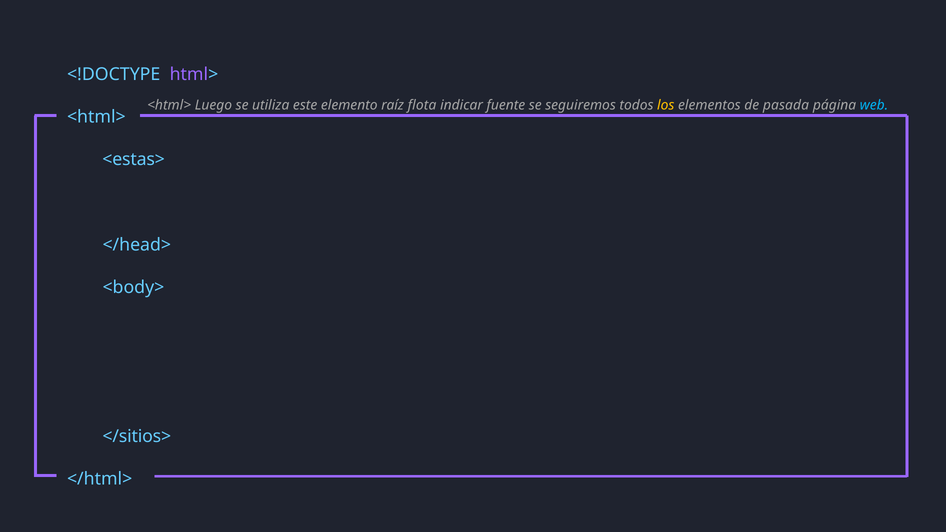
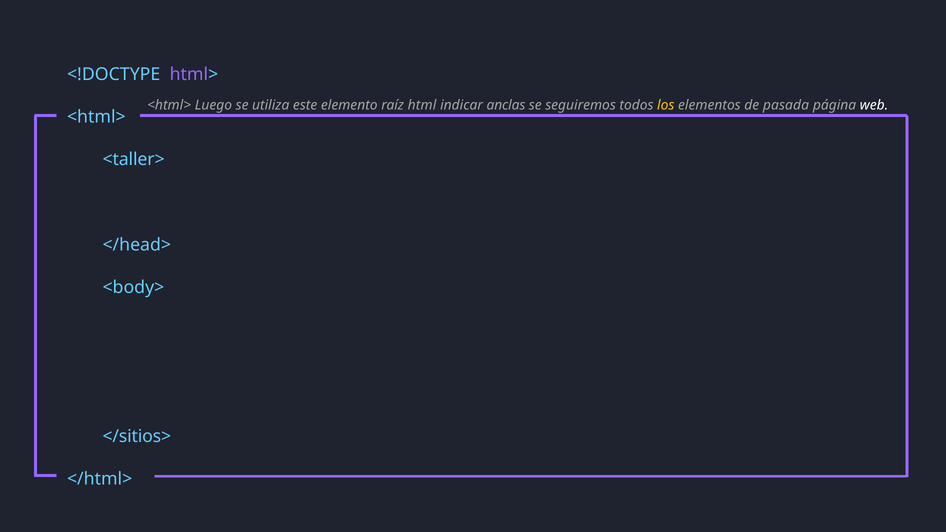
flota: flota -> html
fuente: fuente -> anclas
web colour: light blue -> white
<estas>: <estas> -> <taller>
